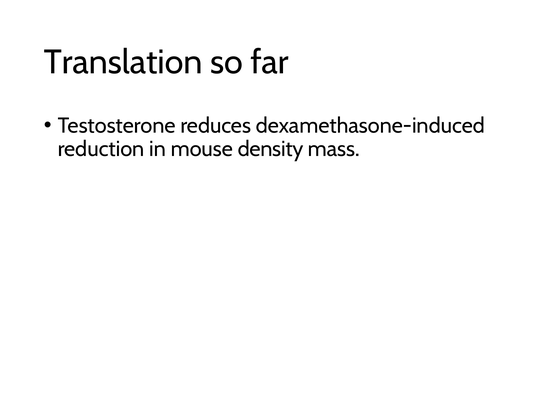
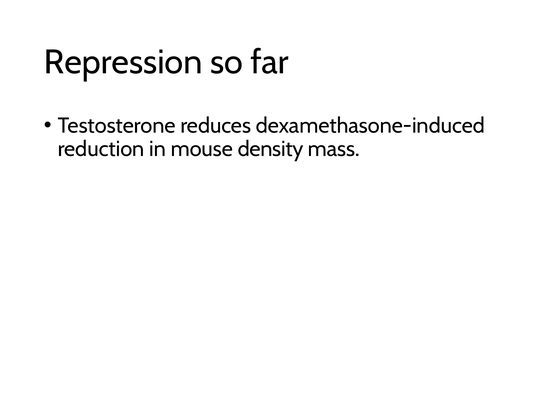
Translation: Translation -> Repression
